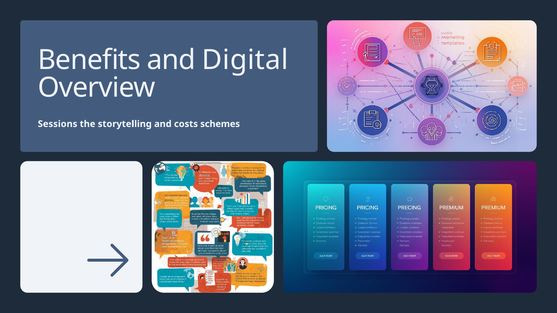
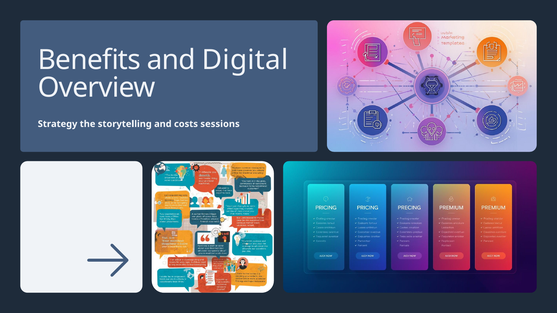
Sessions: Sessions -> Strategy
schemes: schemes -> sessions
